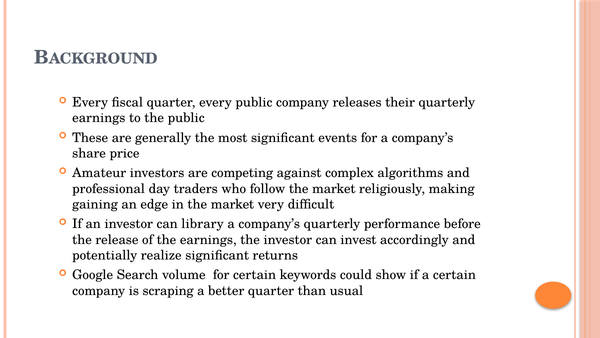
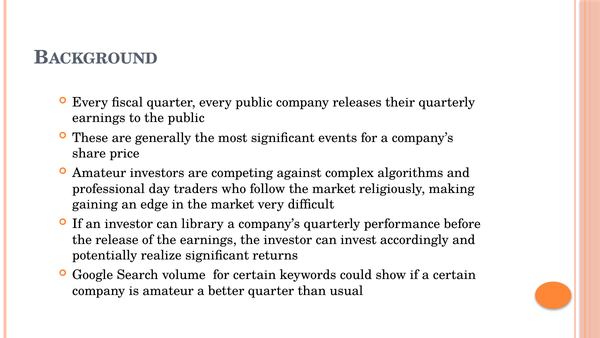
is scraping: scraping -> amateur
